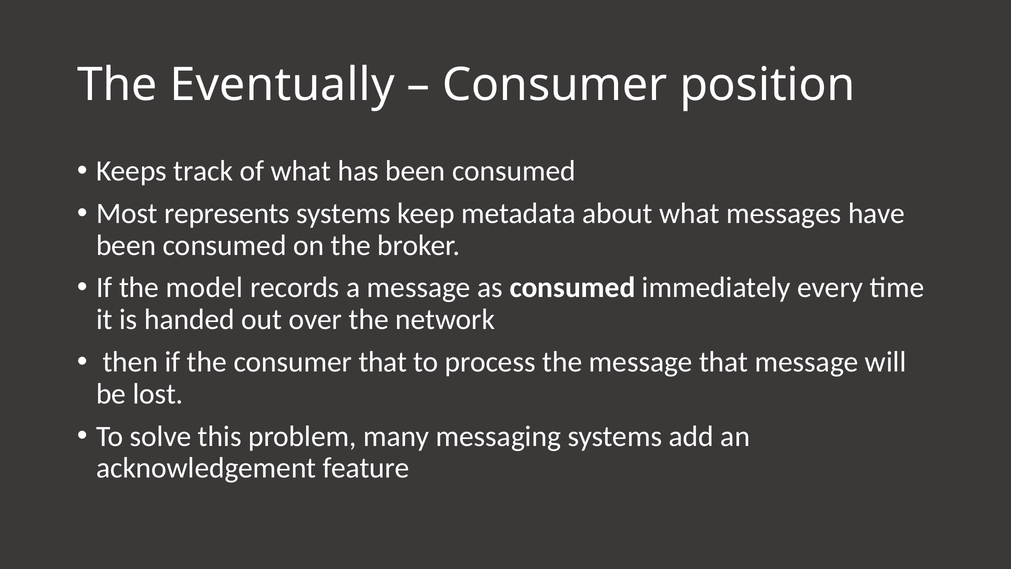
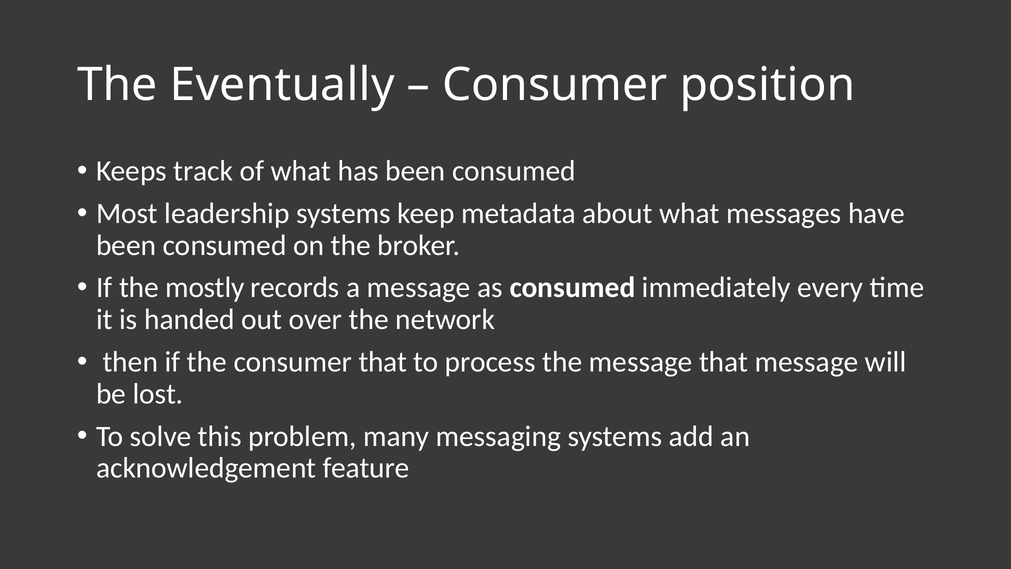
represents: represents -> leadership
model: model -> mostly
